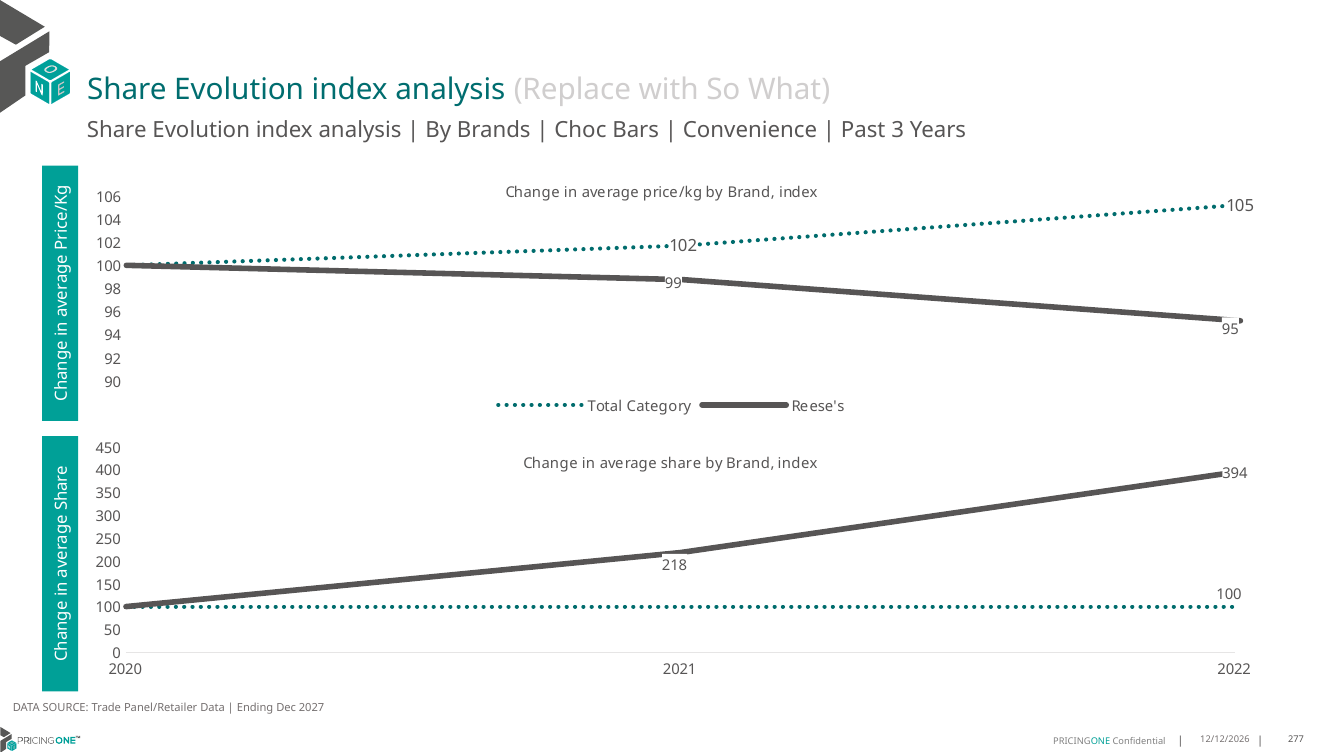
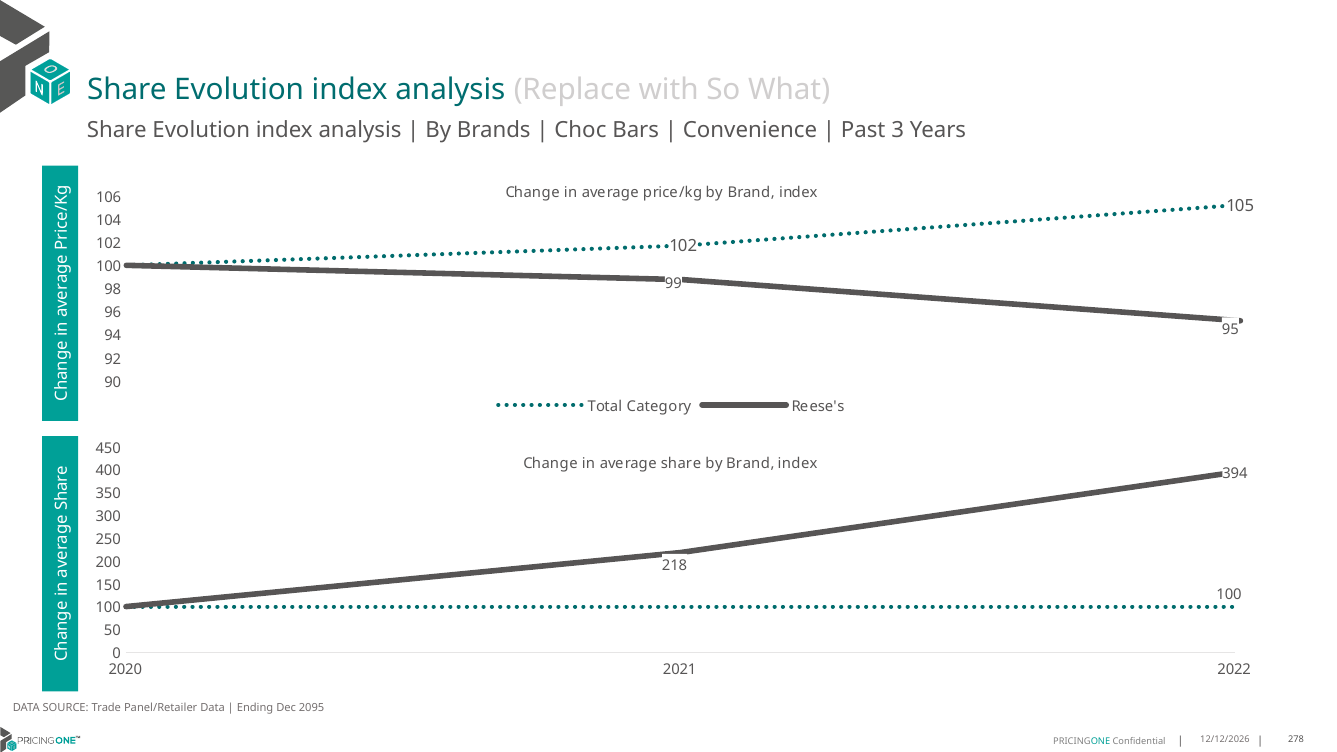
2027: 2027 -> 2095
277: 277 -> 278
